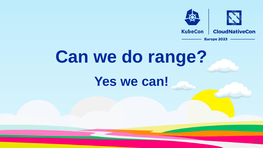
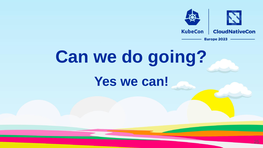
range: range -> going
